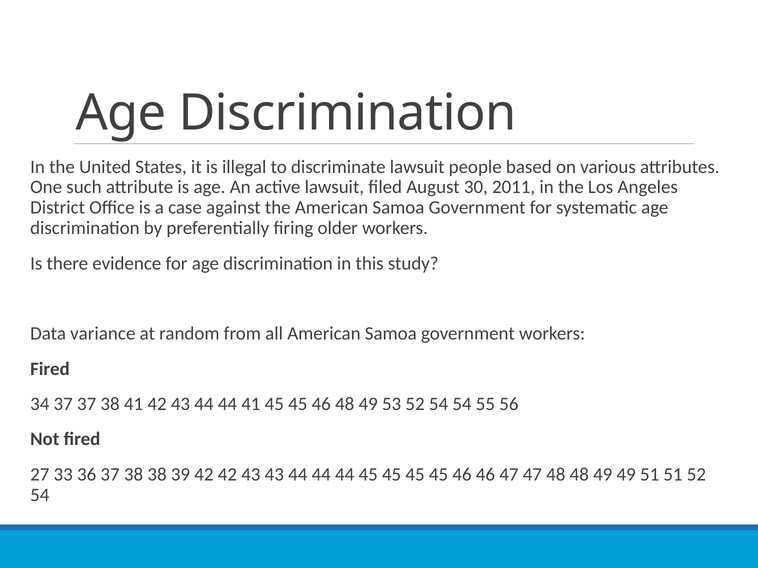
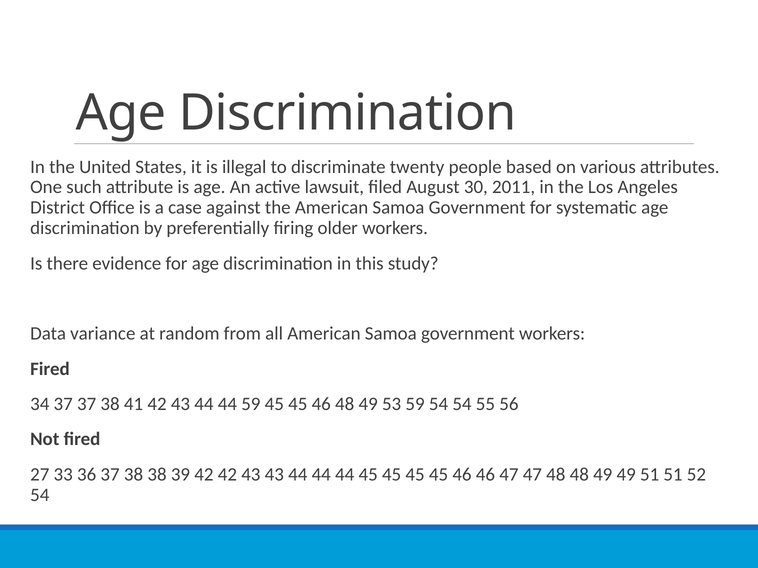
discriminate lawsuit: lawsuit -> twenty
44 41: 41 -> 59
53 52: 52 -> 59
